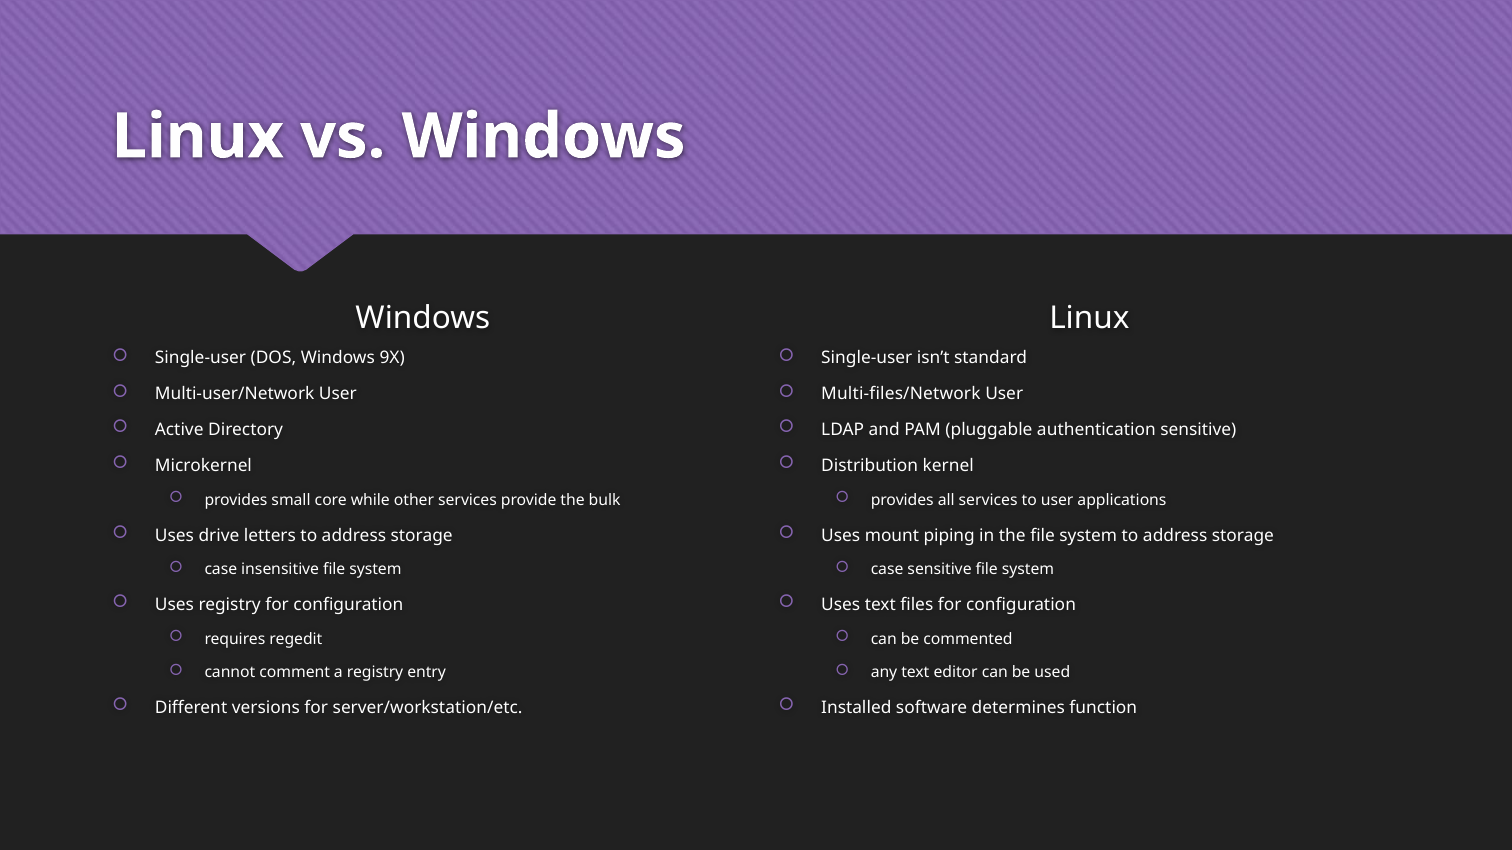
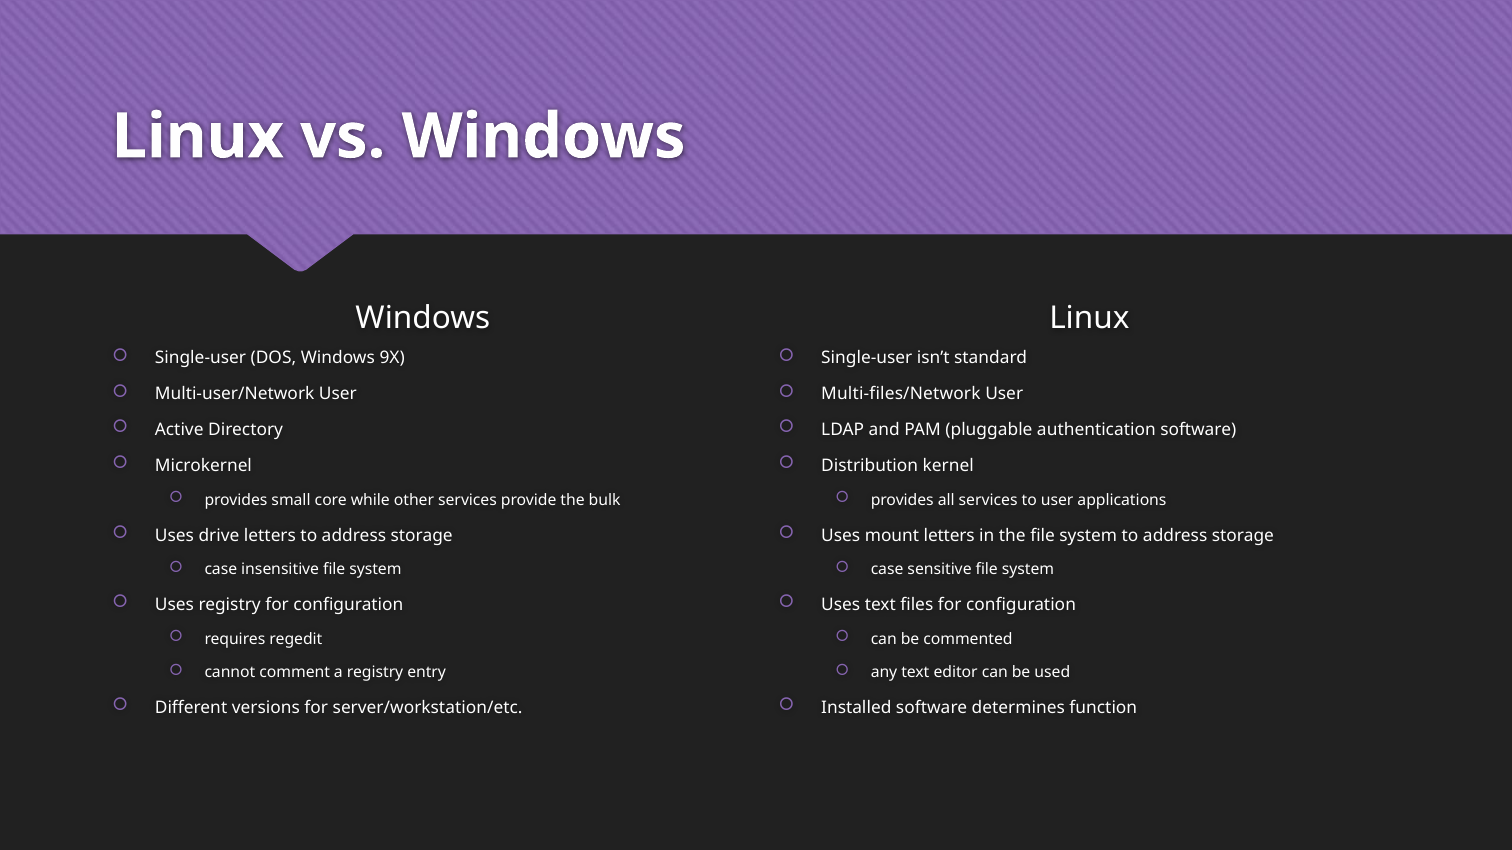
authentication sensitive: sensitive -> software
mount piping: piping -> letters
